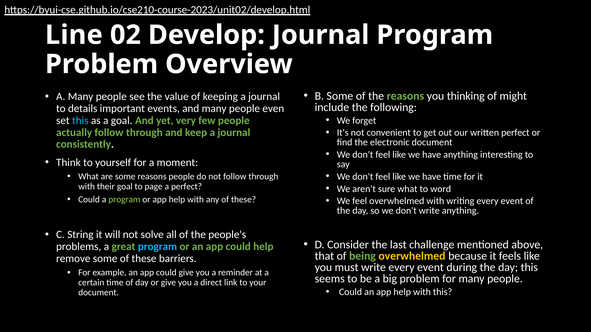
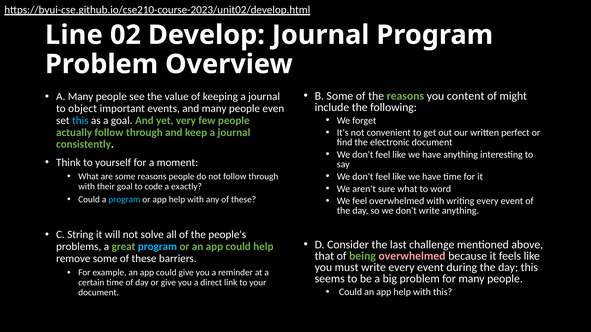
thinking: thinking -> content
details: details -> object
page: page -> code
a perfect: perfect -> exactly
program at (124, 200) colour: light green -> light blue
overwhelmed at (412, 256) colour: yellow -> pink
